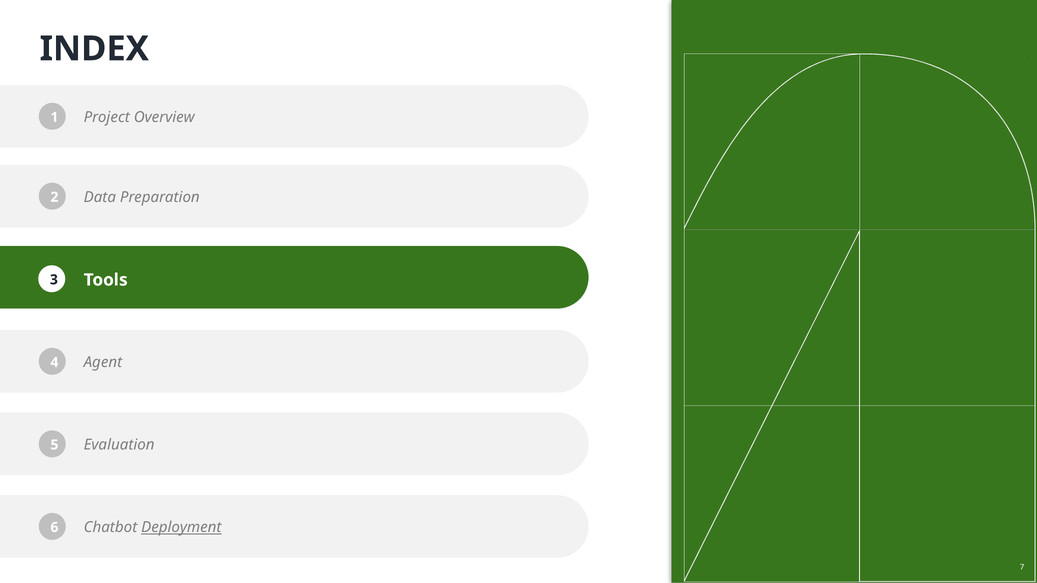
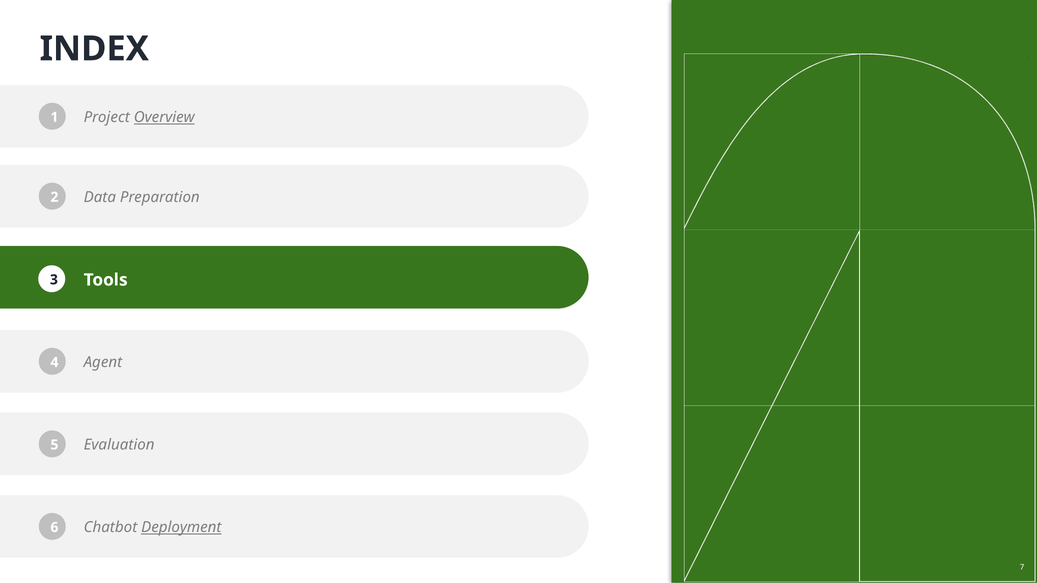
Overview underline: none -> present
